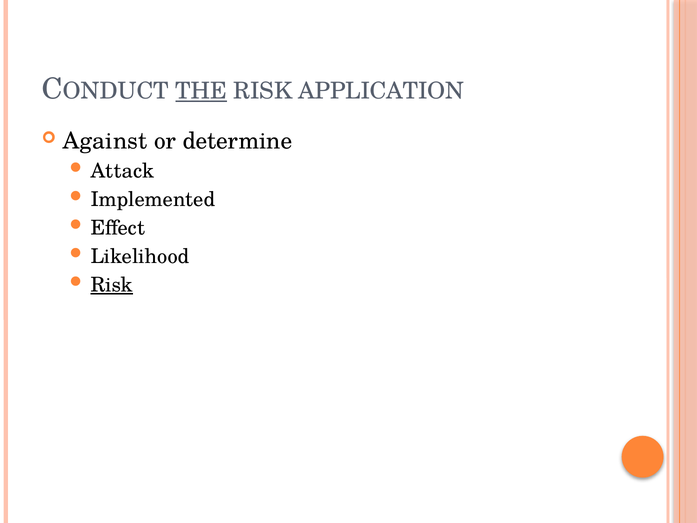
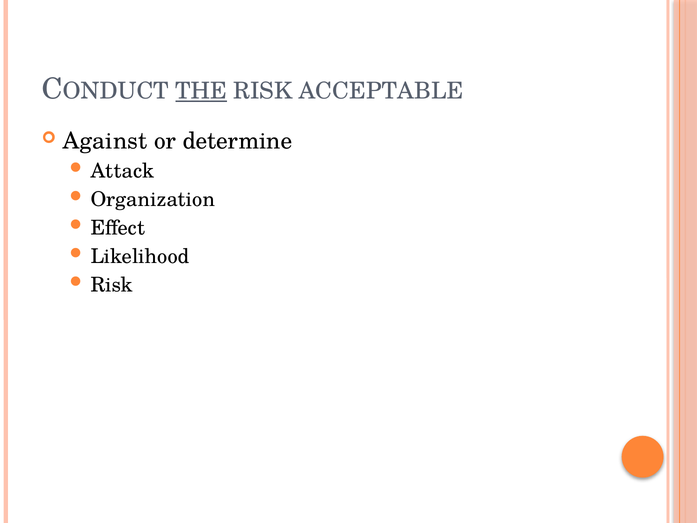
APPLICATION: APPLICATION -> ACCEPTABLE
Implemented: Implemented -> Organization
Risk at (112, 285) underline: present -> none
